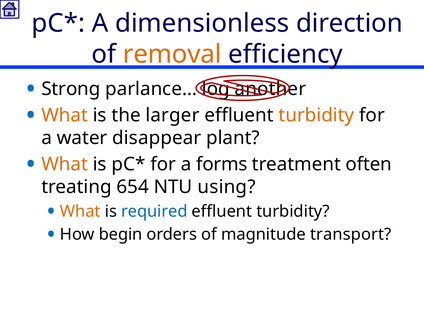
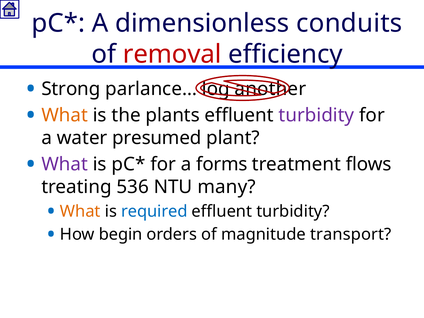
direction: direction -> conduits
removal colour: orange -> red
larger: larger -> plants
turbidity at (316, 115) colour: orange -> purple
disappear: disappear -> presumed
What at (65, 164) colour: orange -> purple
often: often -> flows
654: 654 -> 536
using: using -> many
